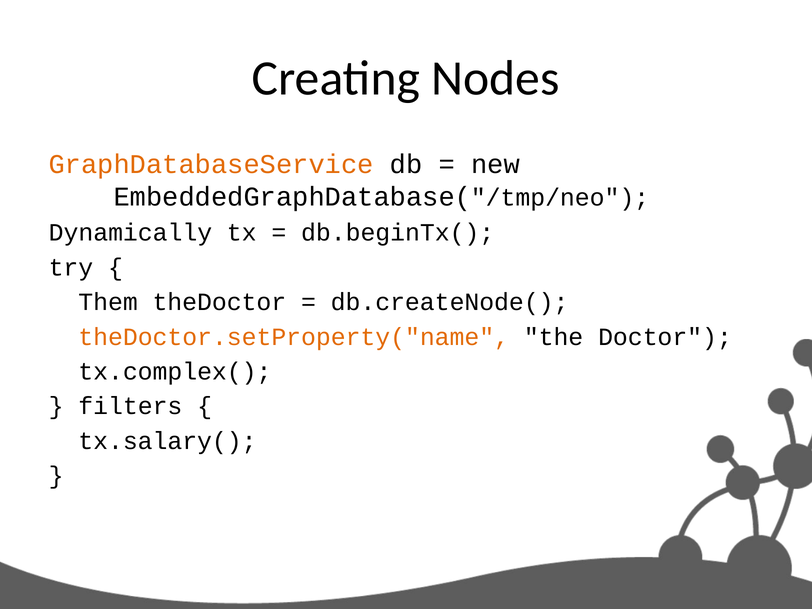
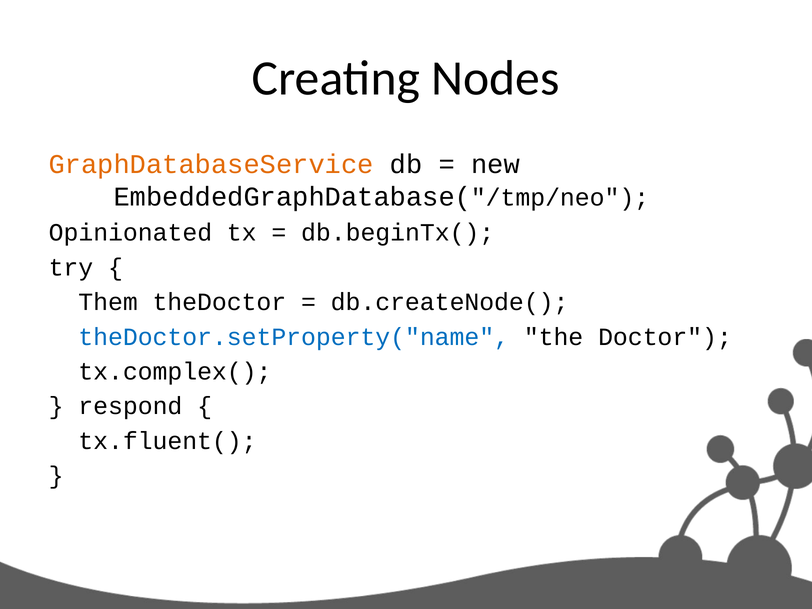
Dynamically: Dynamically -> Opinionated
theDoctor.setProperty("name colour: orange -> blue
filters: filters -> respond
tx.salary(: tx.salary( -> tx.fluent(
